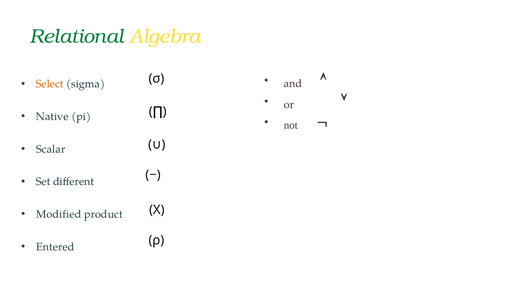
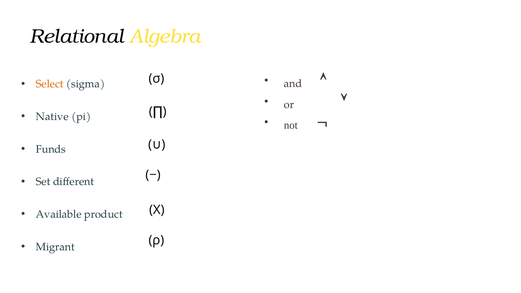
Relational colour: green -> black
Scalar: Scalar -> Funds
Modified: Modified -> Available
Entered: Entered -> Migrant
